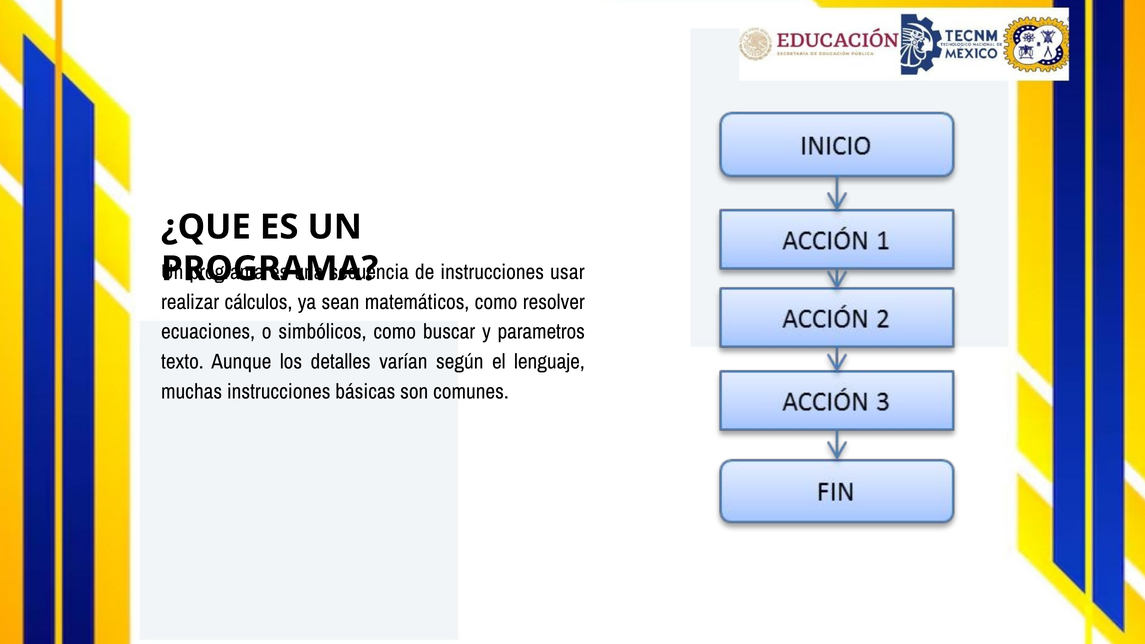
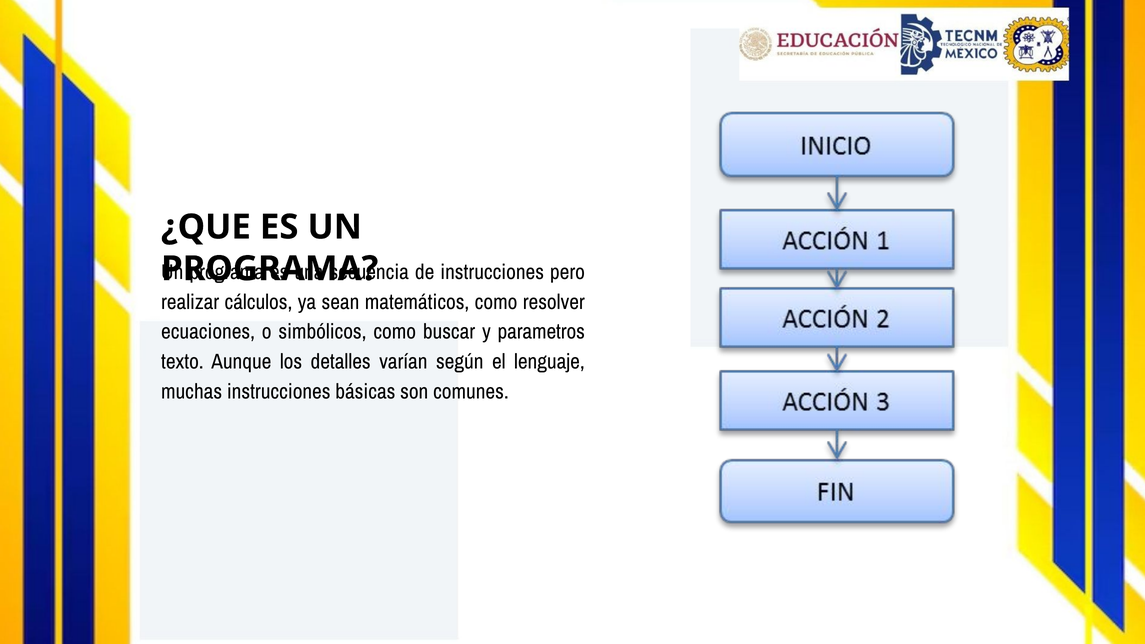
usar: usar -> pero
